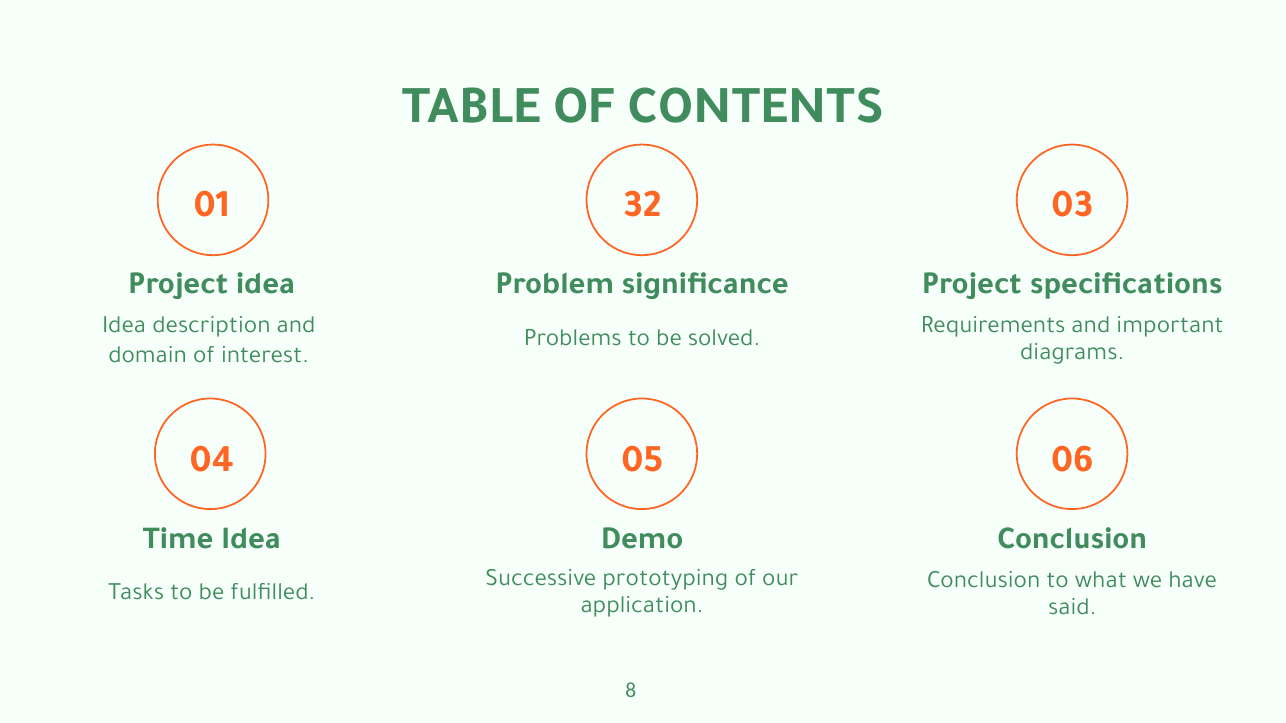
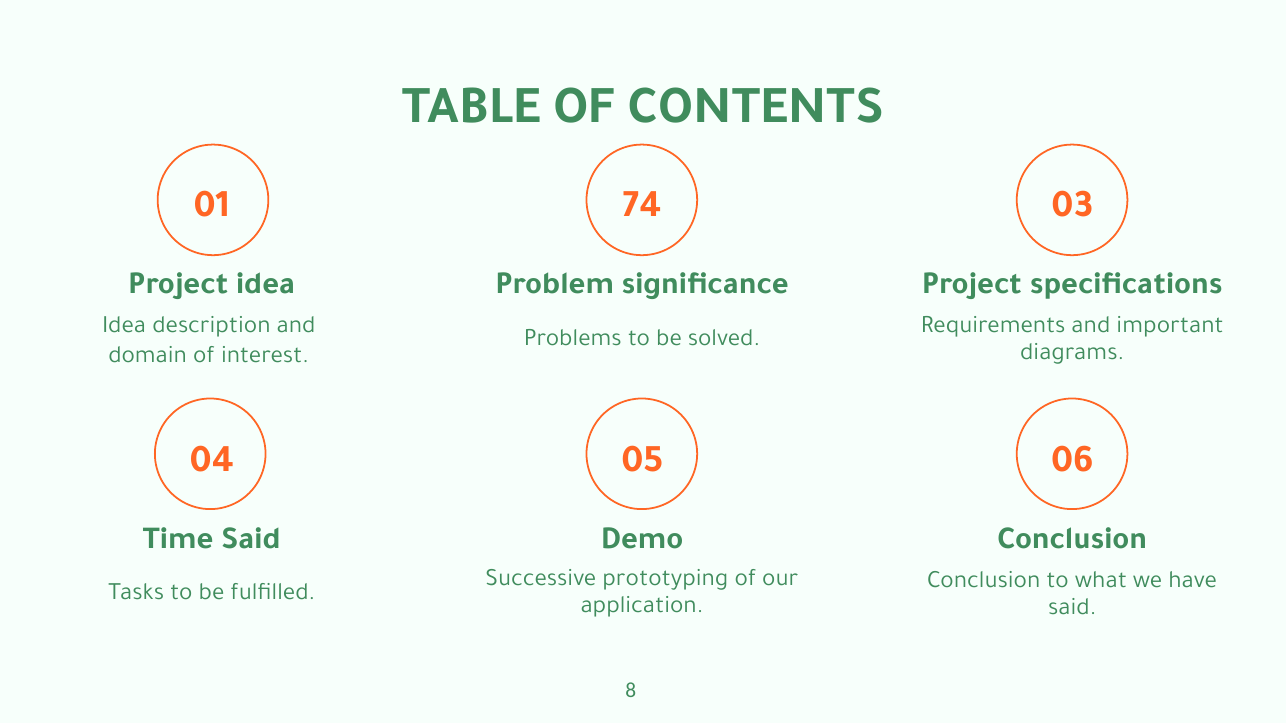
32: 32 -> 74
Time Idea: Idea -> Said
